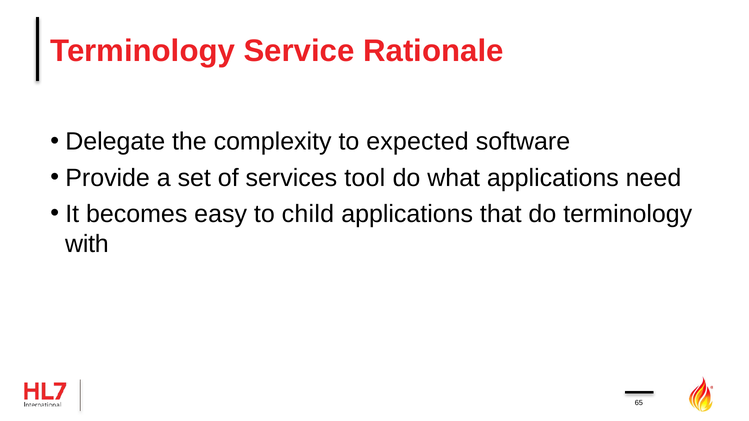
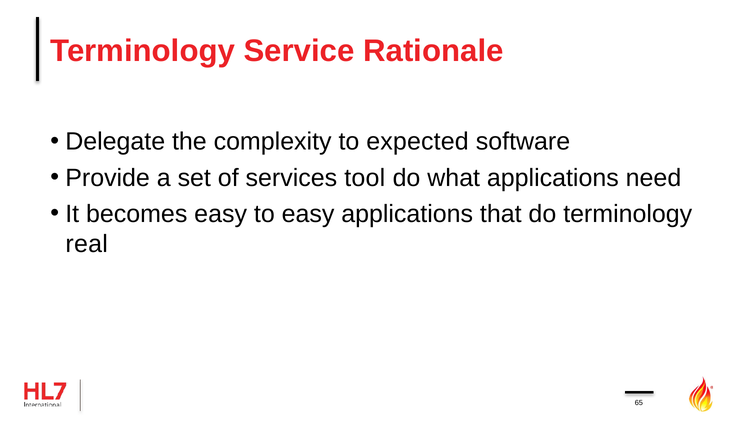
to child: child -> easy
with: with -> real
